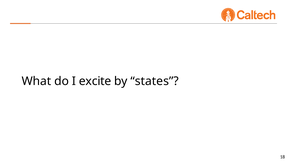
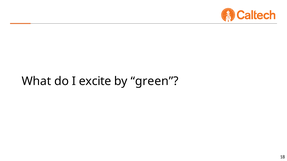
states: states -> green
